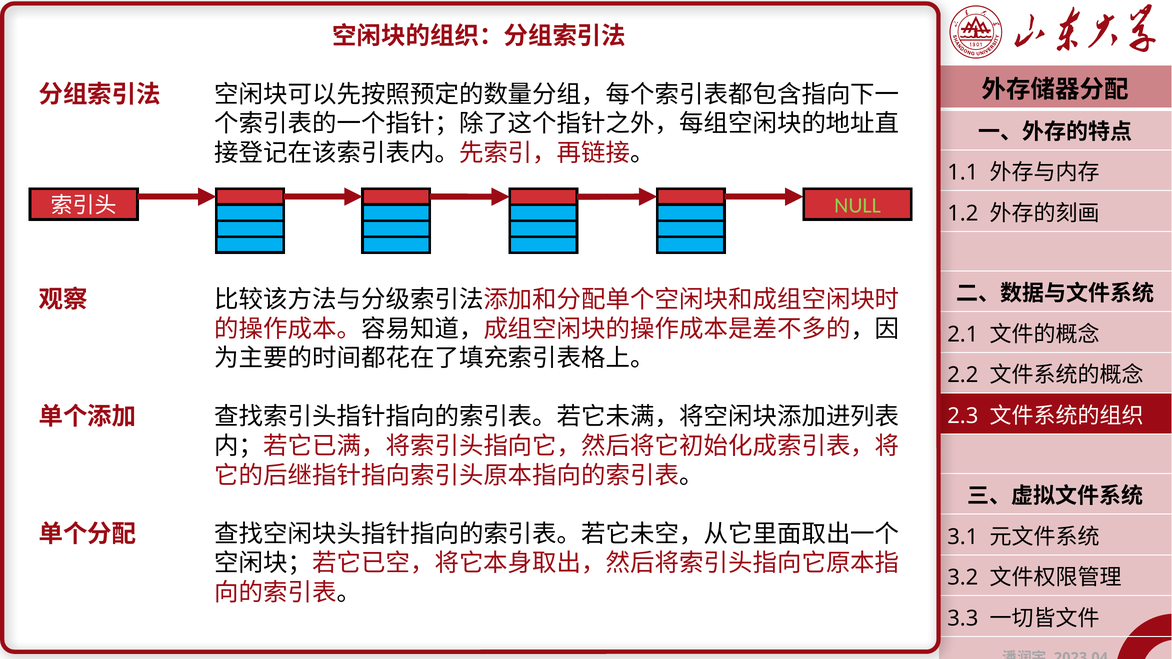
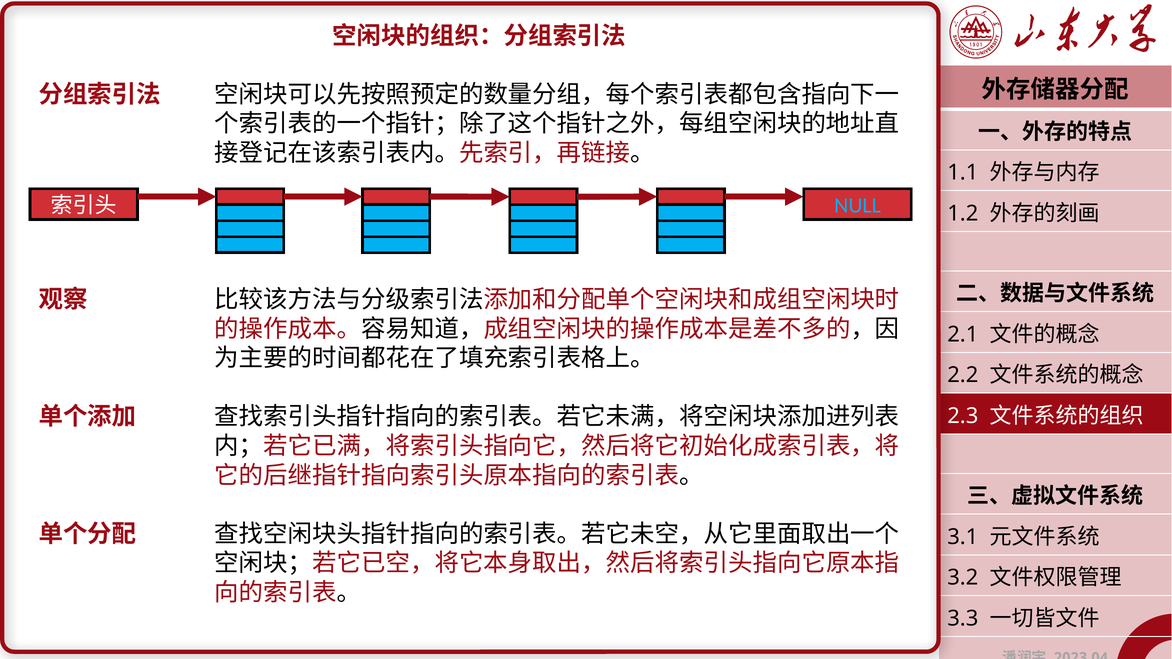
NULL colour: light green -> light blue
